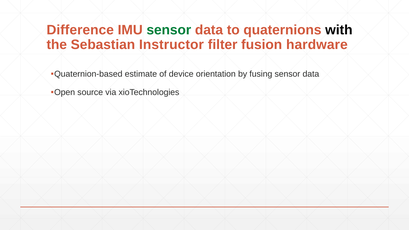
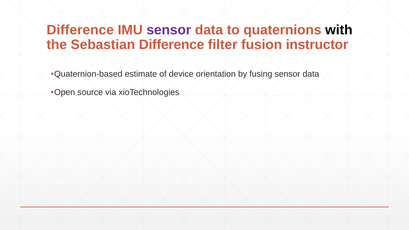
sensor at (169, 30) colour: green -> purple
Sebastian Instructor: Instructor -> Difference
hardware: hardware -> instructor
